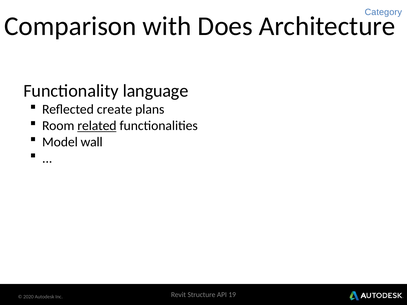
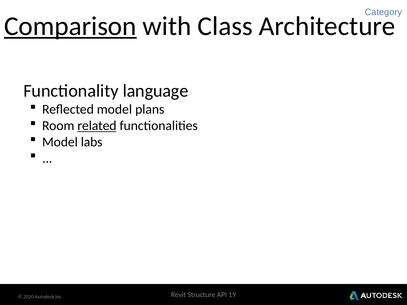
Comparison underline: none -> present
Does: Does -> Class
Reflected create: create -> model
wall: wall -> labs
